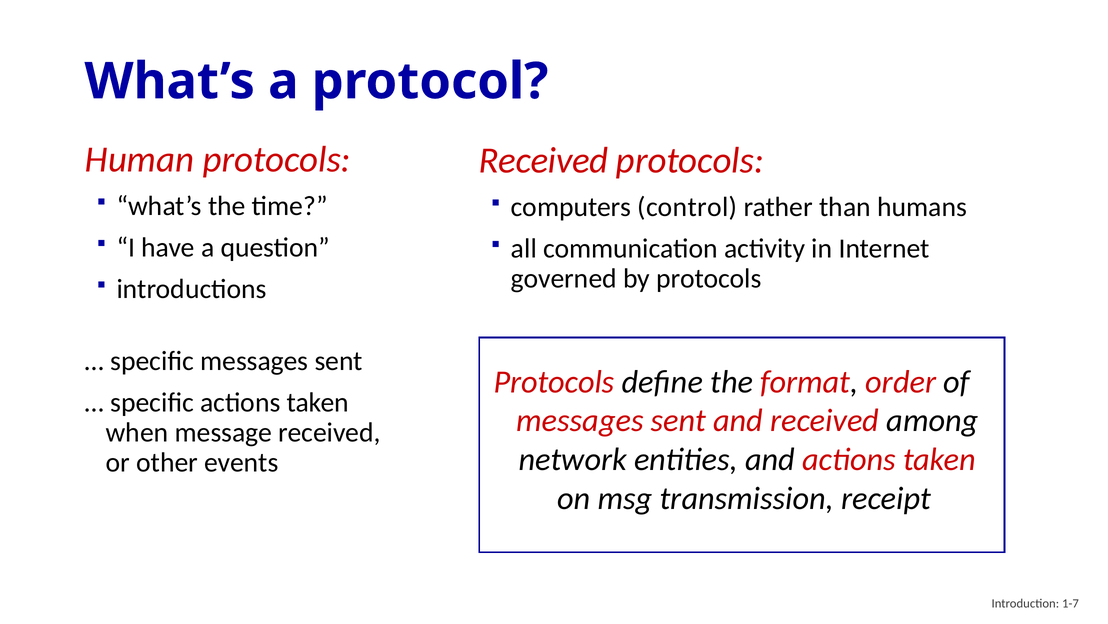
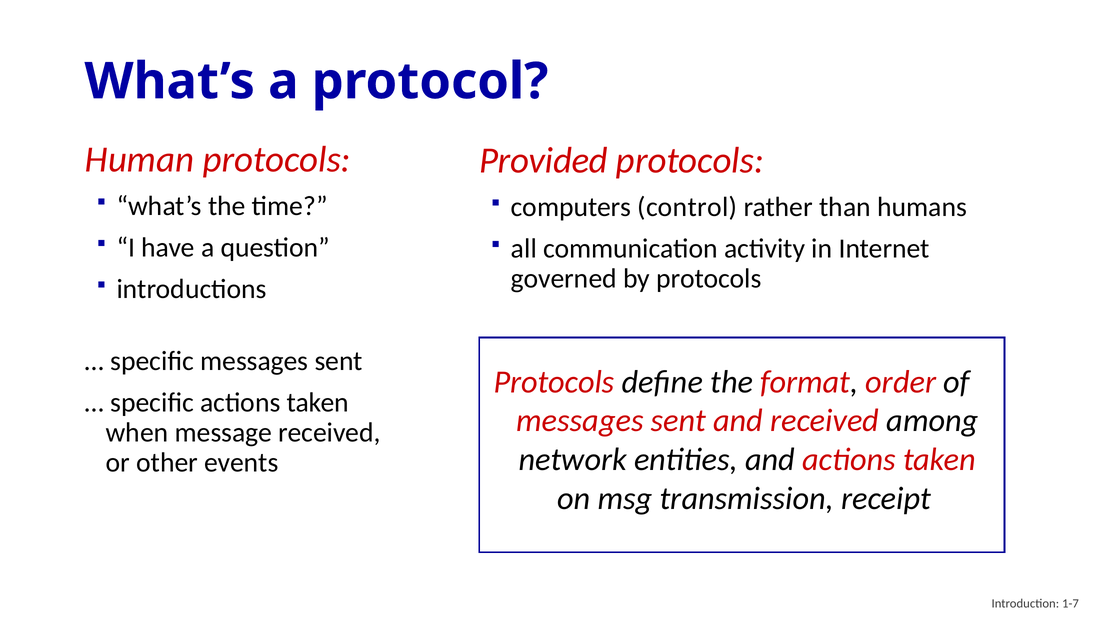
Received at (544, 160): Received -> Provided
